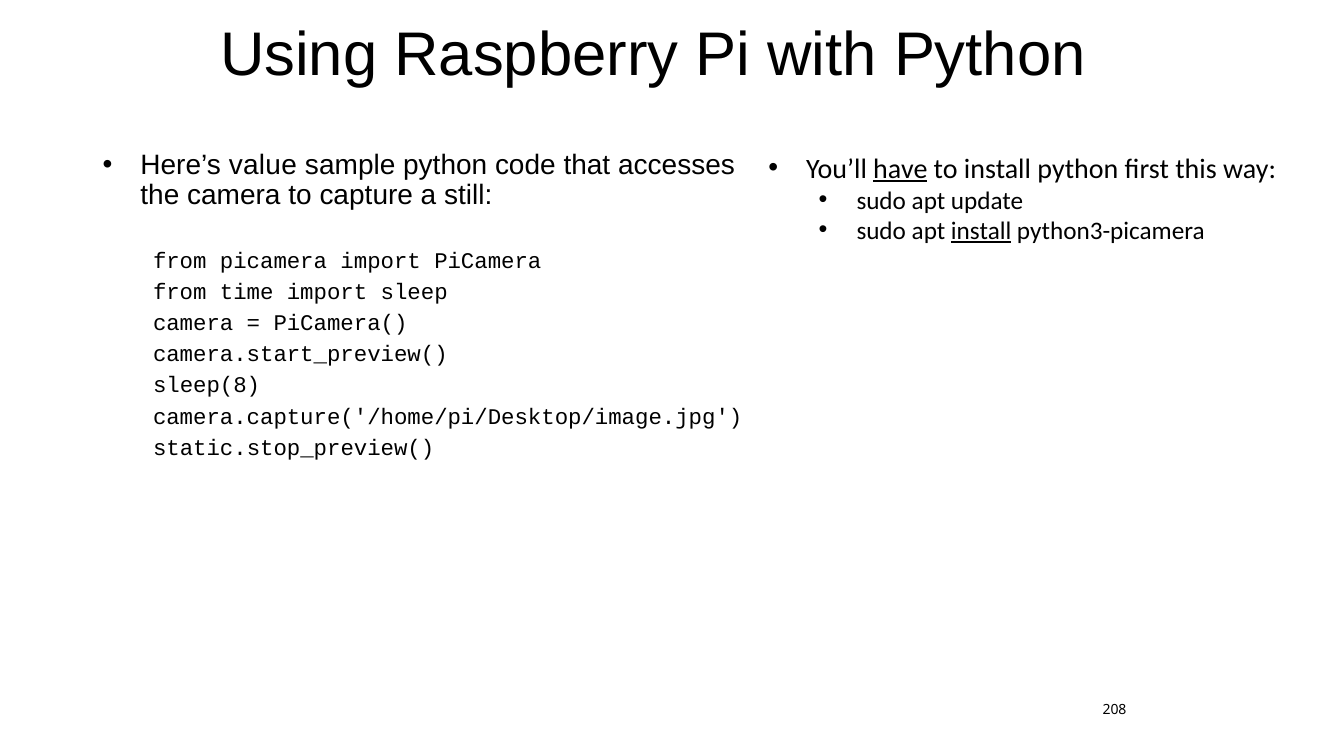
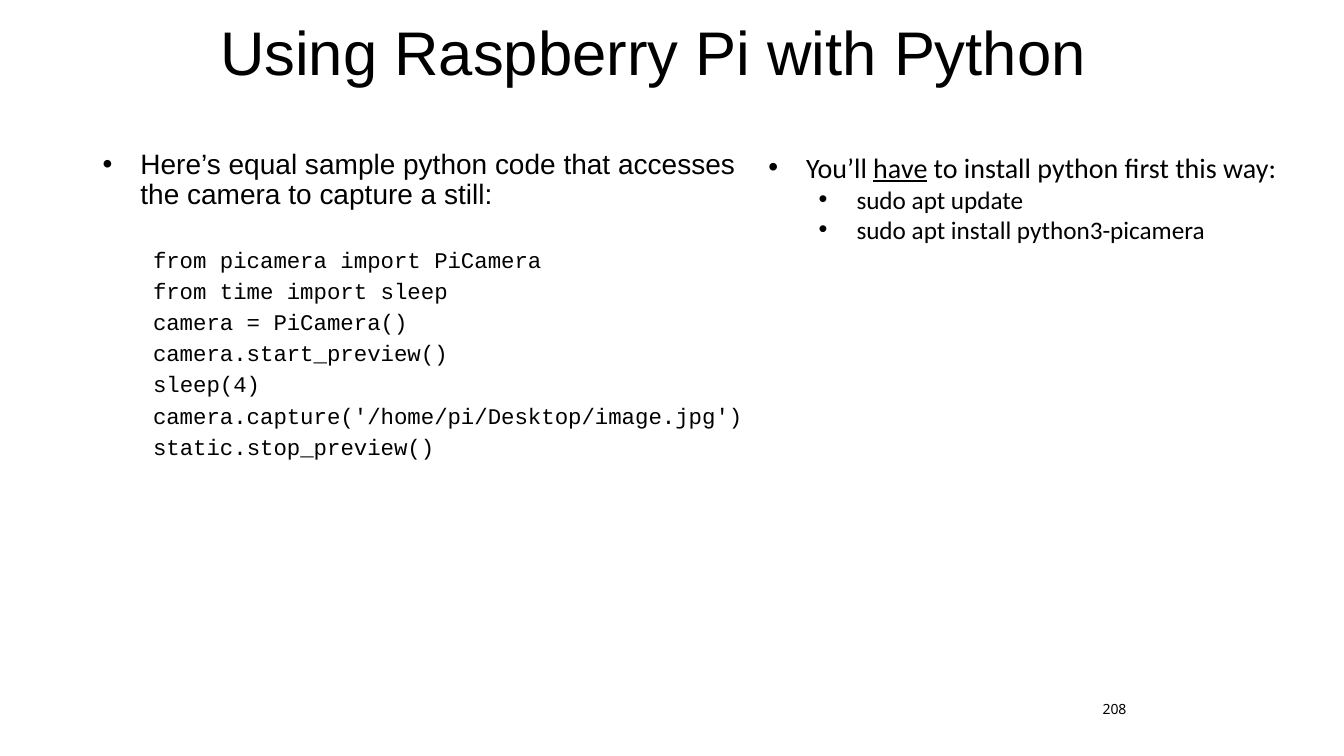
value: value -> equal
install at (981, 231) underline: present -> none
sleep(8: sleep(8 -> sleep(4
